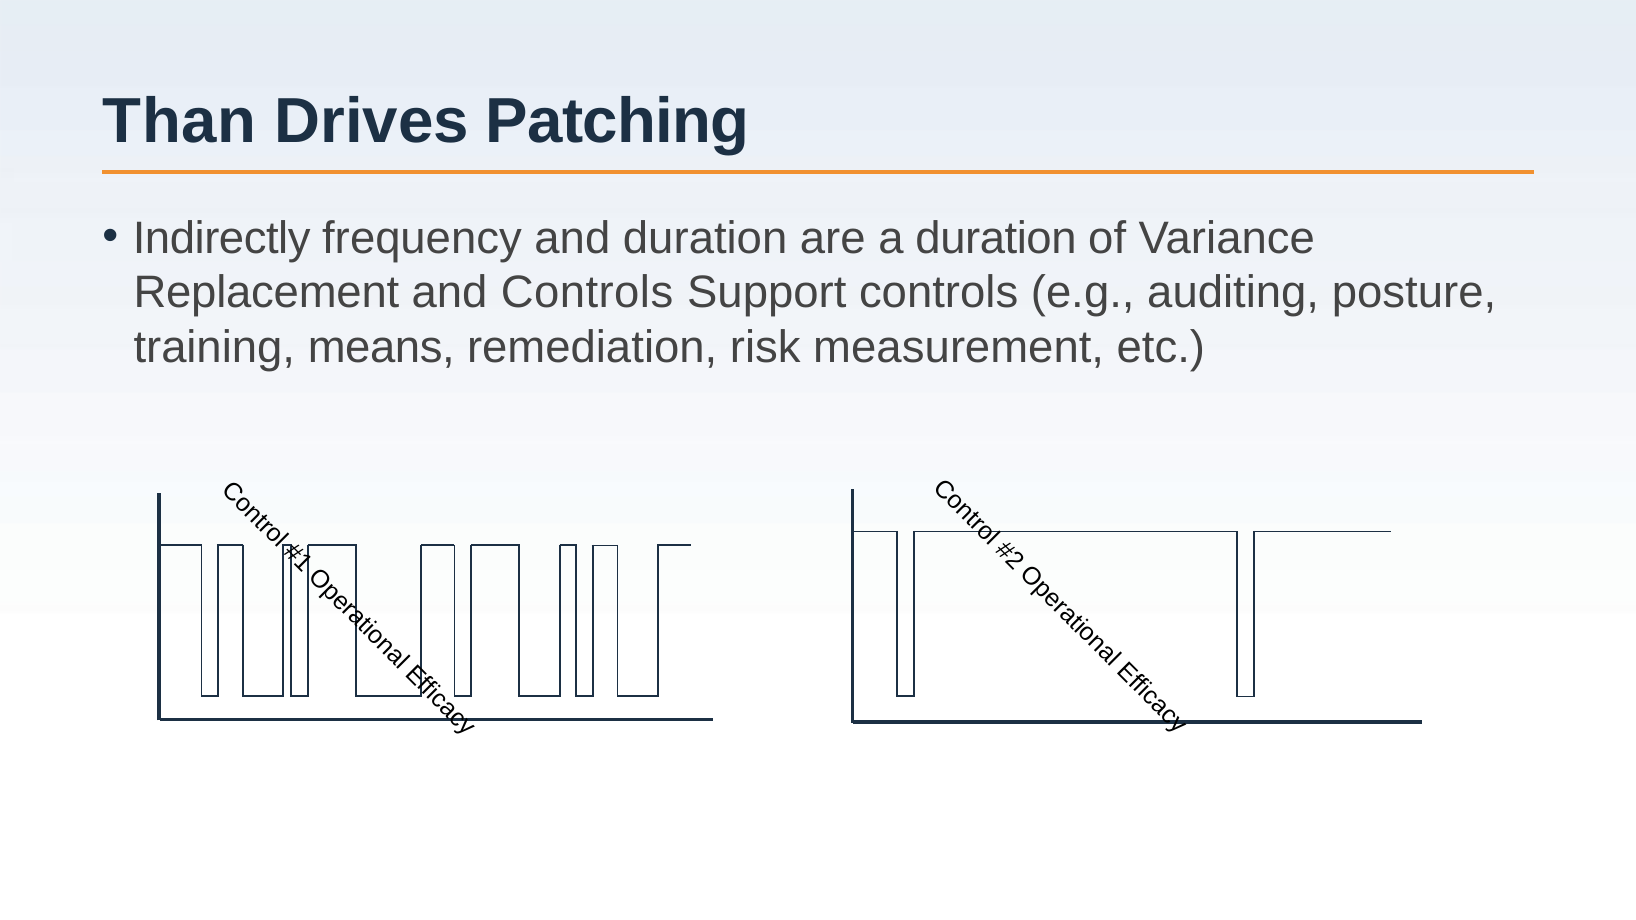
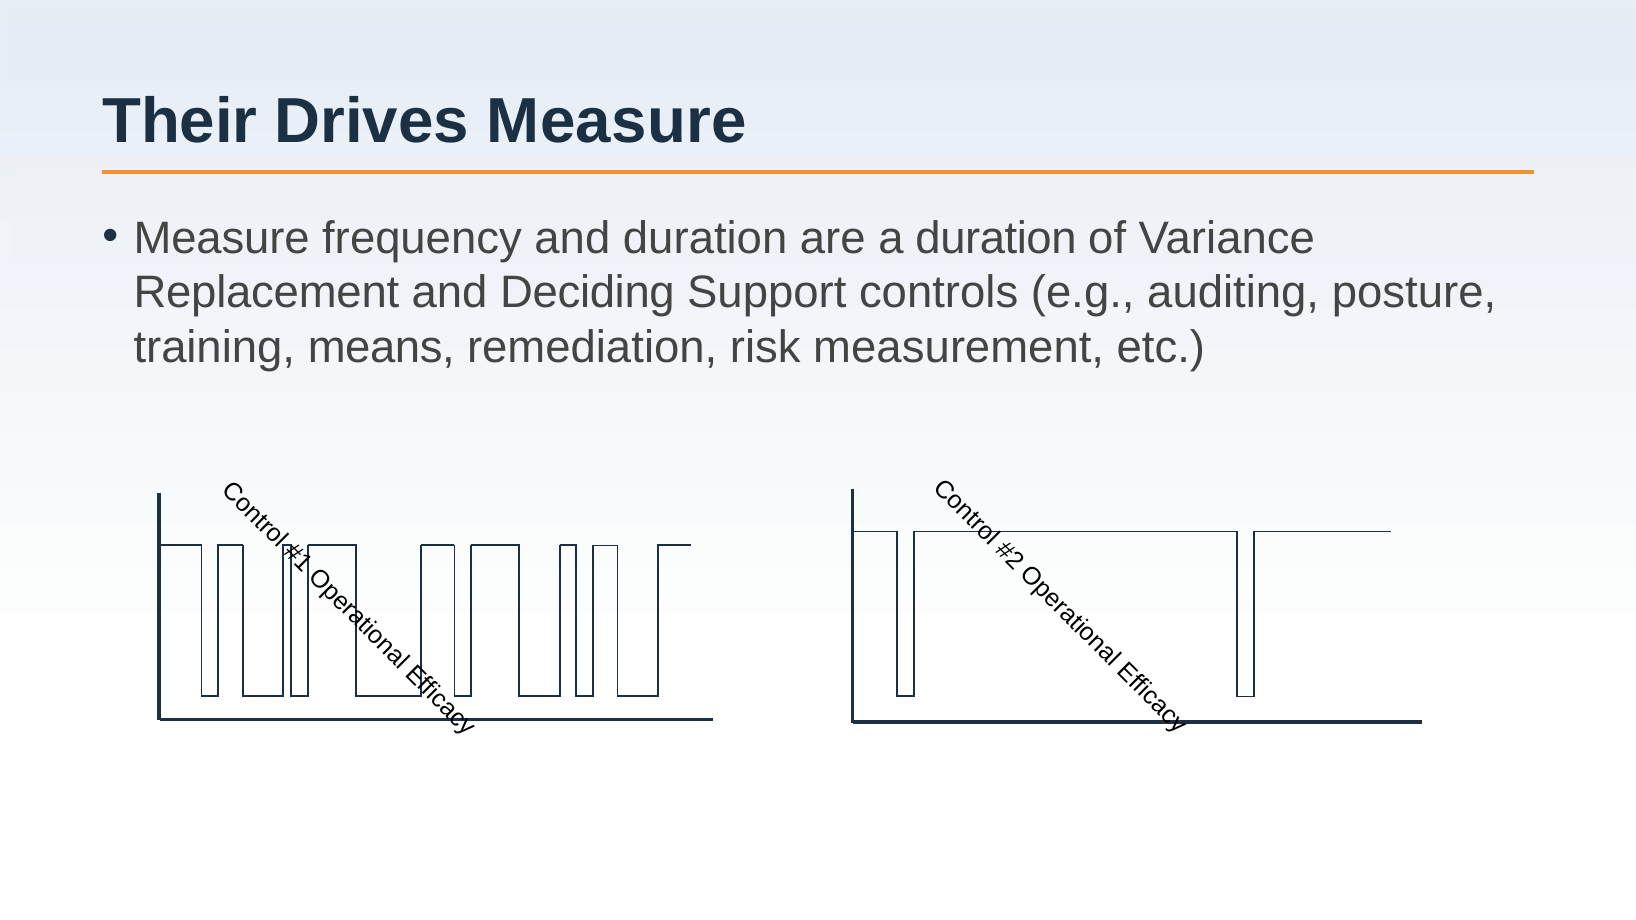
Than: Than -> Their
Drives Patching: Patching -> Measure
Indirectly at (222, 238): Indirectly -> Measure
and Controls: Controls -> Deciding
